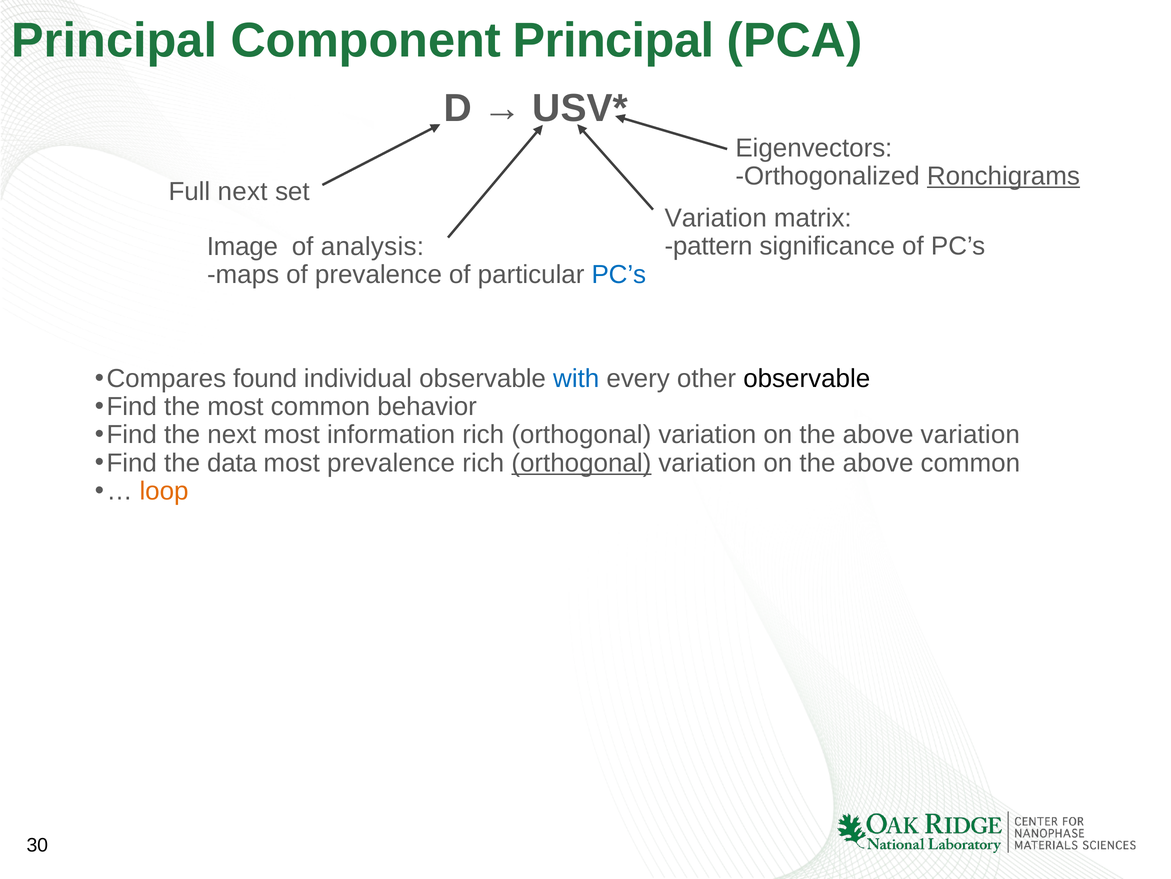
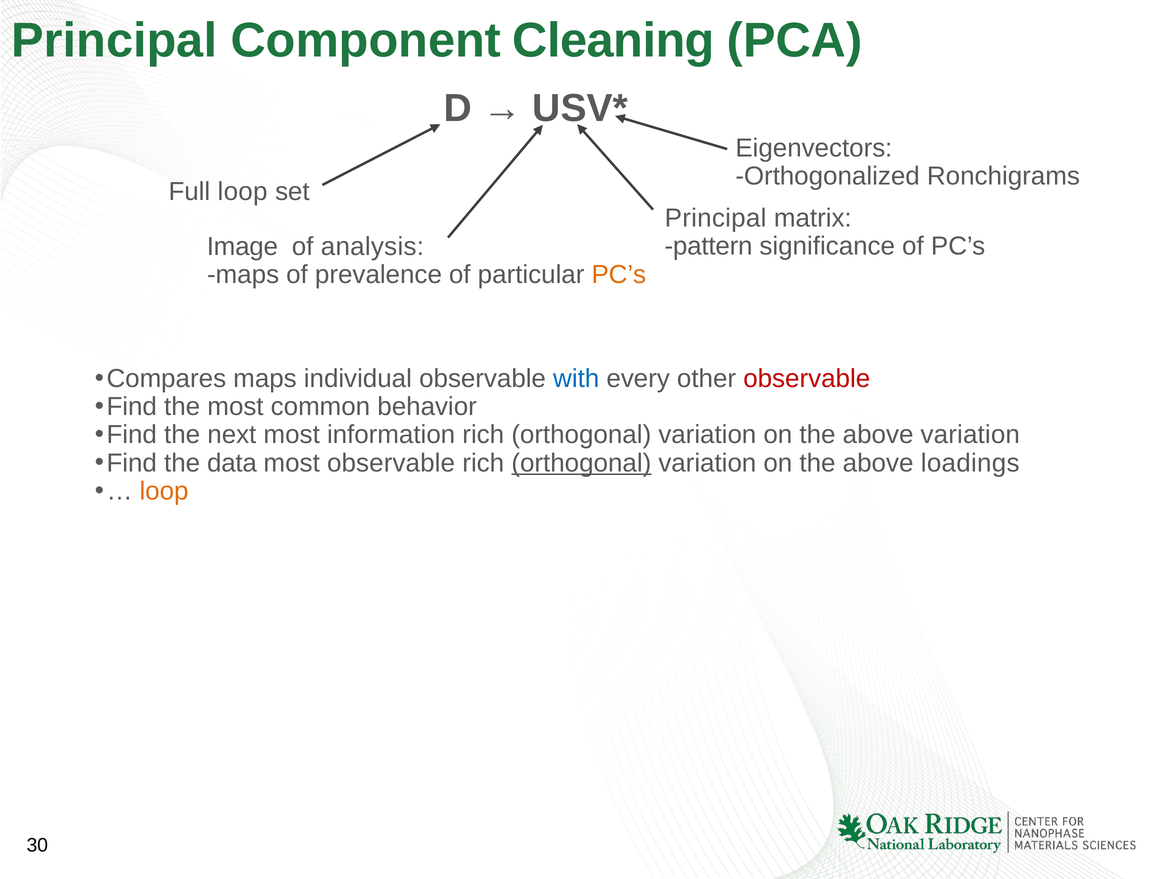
Component Principal: Principal -> Cleaning
Ronchigrams underline: present -> none
Full next: next -> loop
Variation at (716, 218): Variation -> Principal
PC’s at (619, 275) colour: blue -> orange
Compares found: found -> maps
observable at (807, 378) colour: black -> red
most prevalence: prevalence -> observable
above common: common -> loadings
